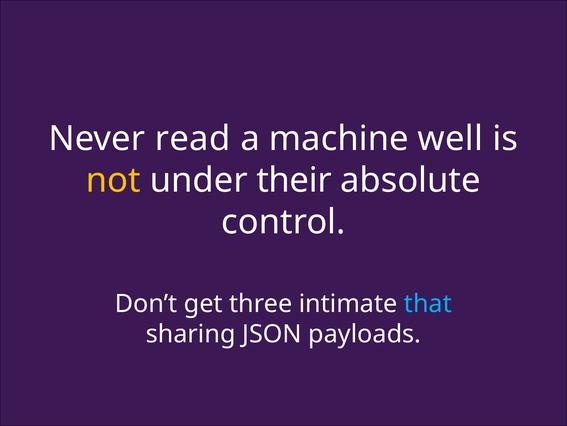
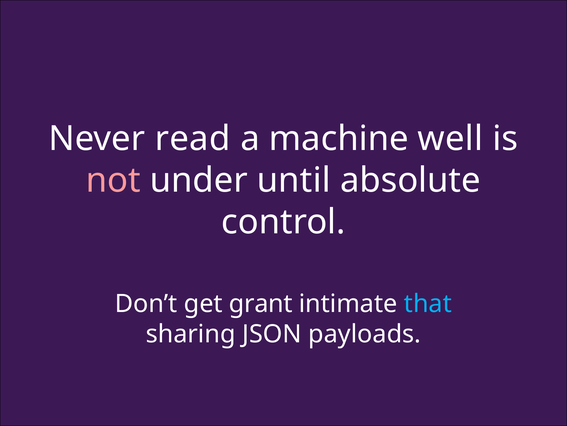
not colour: yellow -> pink
their: their -> until
three: three -> grant
